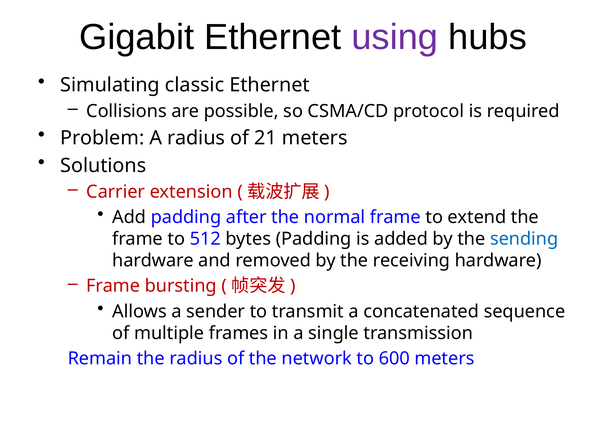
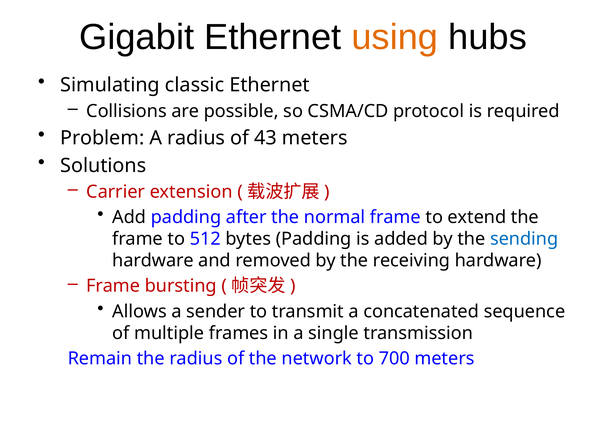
using colour: purple -> orange
21: 21 -> 43
600: 600 -> 700
